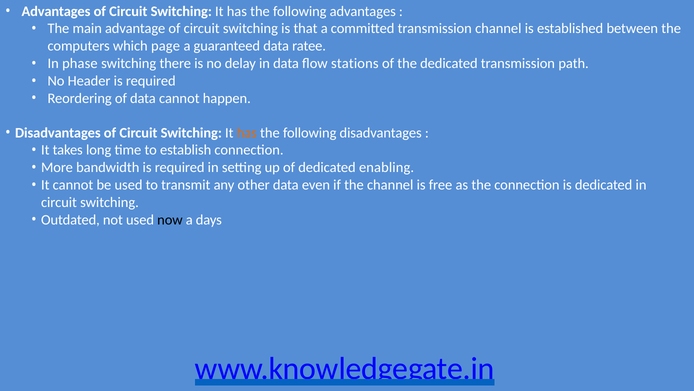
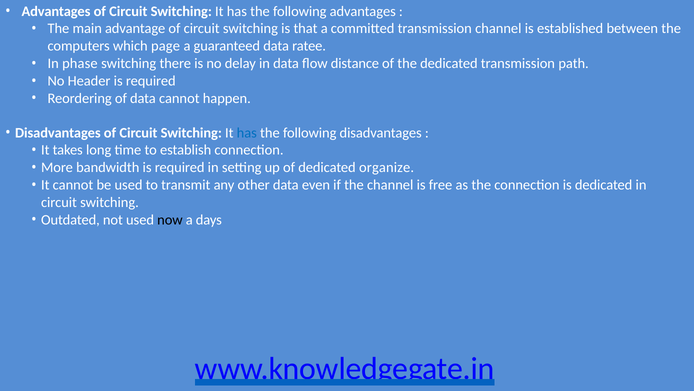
stations: stations -> distance
has at (247, 133) colour: orange -> blue
enabling: enabling -> organize
